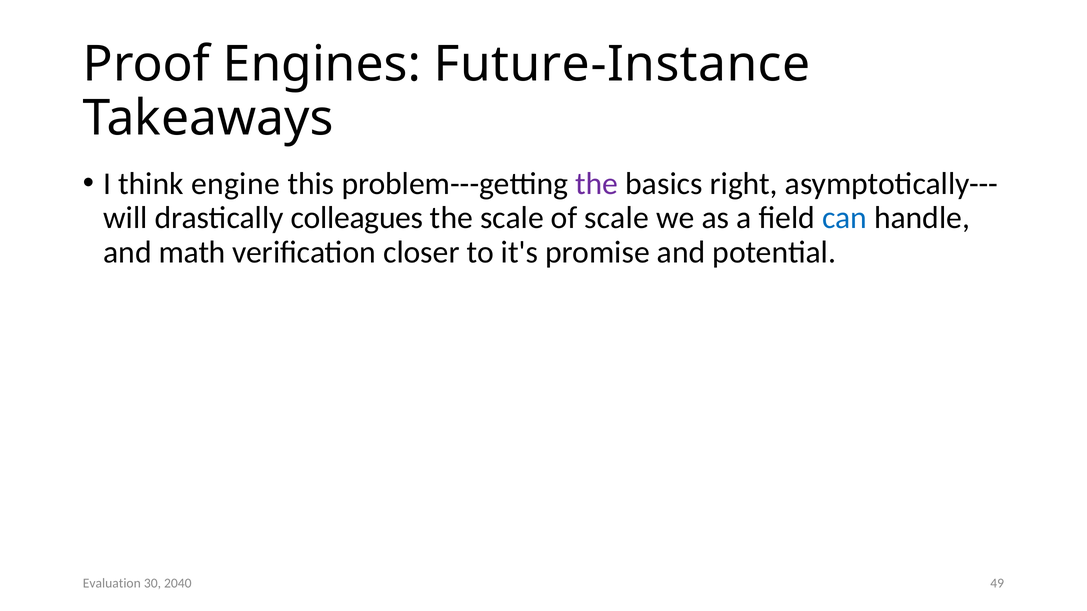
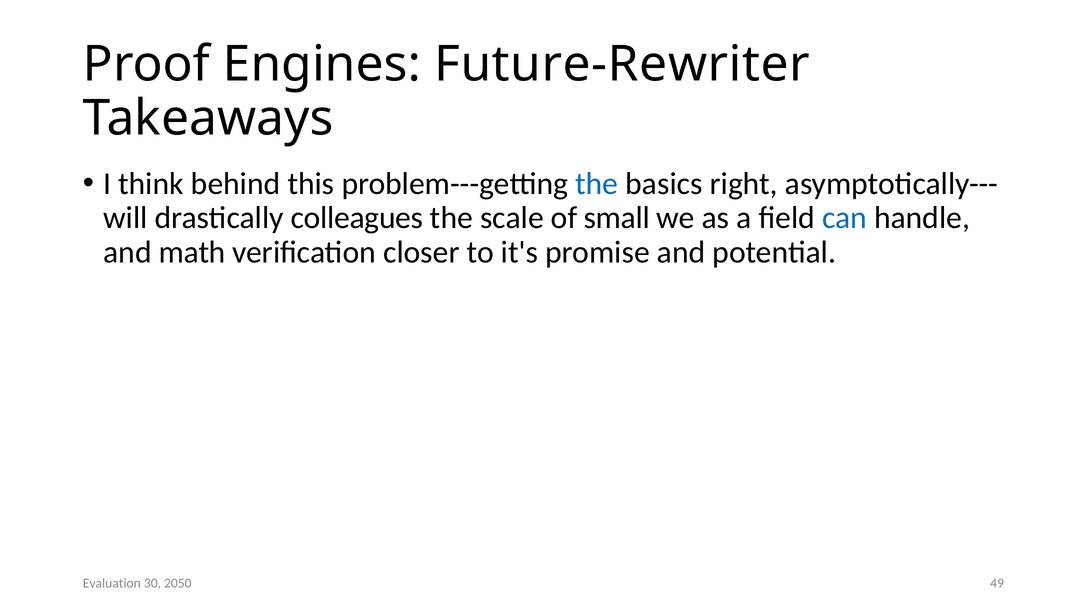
Future-Instance: Future-Instance -> Future-Rewriter
engine: engine -> behind
the at (597, 184) colour: purple -> blue
of scale: scale -> small
2040: 2040 -> 2050
